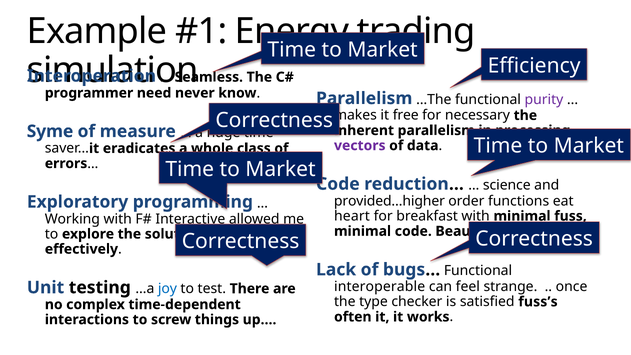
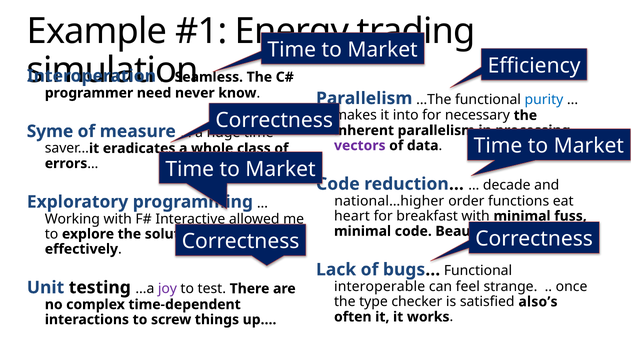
purity colour: purple -> blue
free: free -> into
science: science -> decade
provided…higher: provided…higher -> national…higher
joy colour: blue -> purple
fuss’s: fuss’s -> also’s
